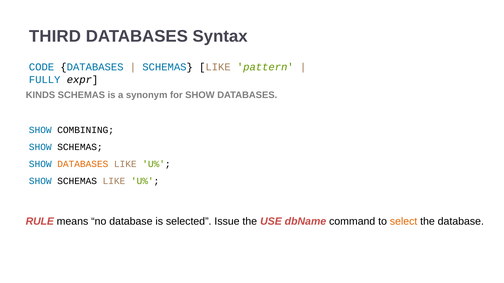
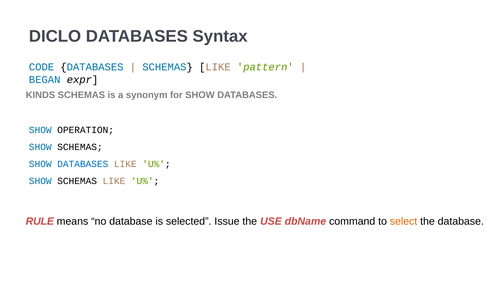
THIRD: THIRD -> DICLO
FULLY: FULLY -> BEGAN
COMBINING: COMBINING -> OPERATION
DATABASES at (83, 164) colour: orange -> blue
